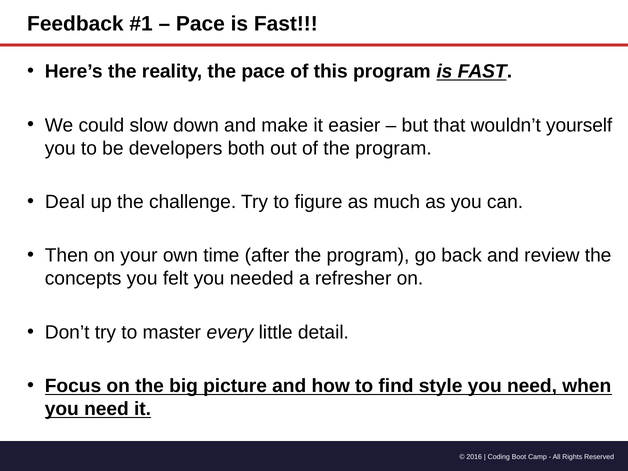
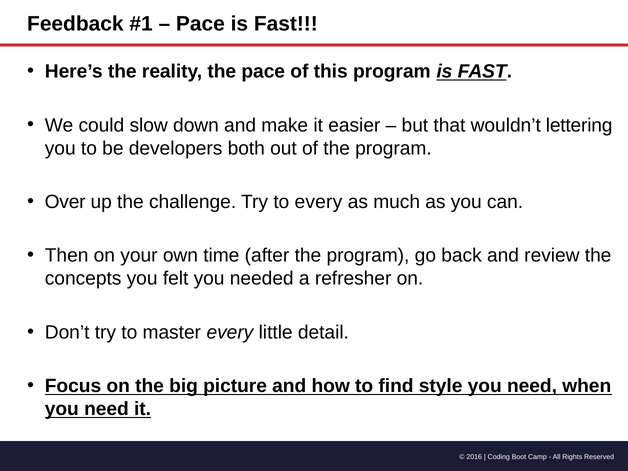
yourself: yourself -> lettering
Deal: Deal -> Over
to figure: figure -> every
